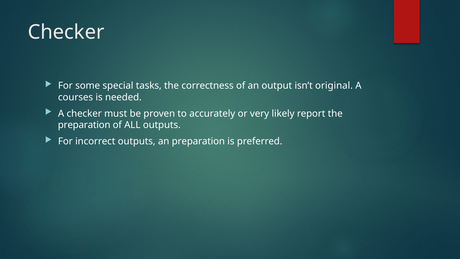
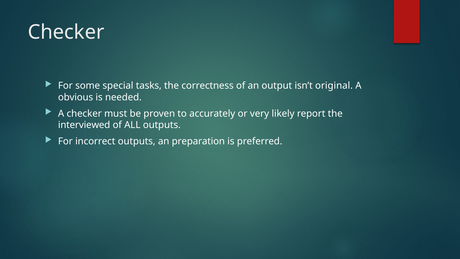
courses: courses -> obvious
preparation at (84, 125): preparation -> interviewed
